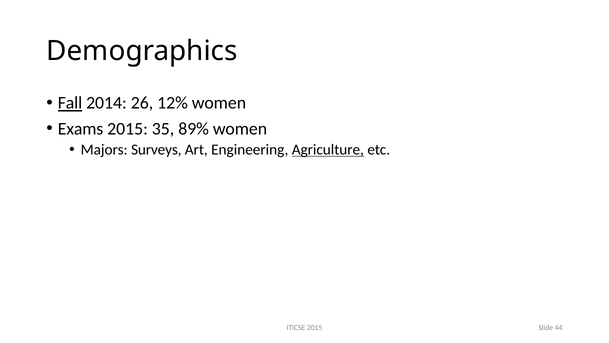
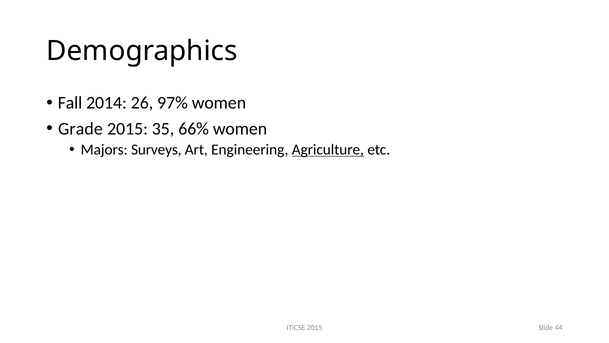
Fall underline: present -> none
12%: 12% -> 97%
Exams: Exams -> Grade
89%: 89% -> 66%
